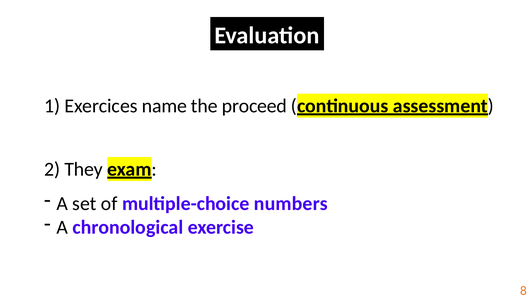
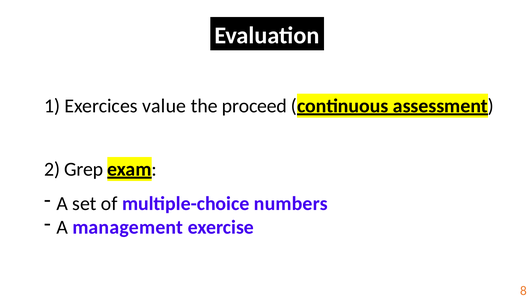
name: name -> value
They: They -> Grep
chronological: chronological -> management
